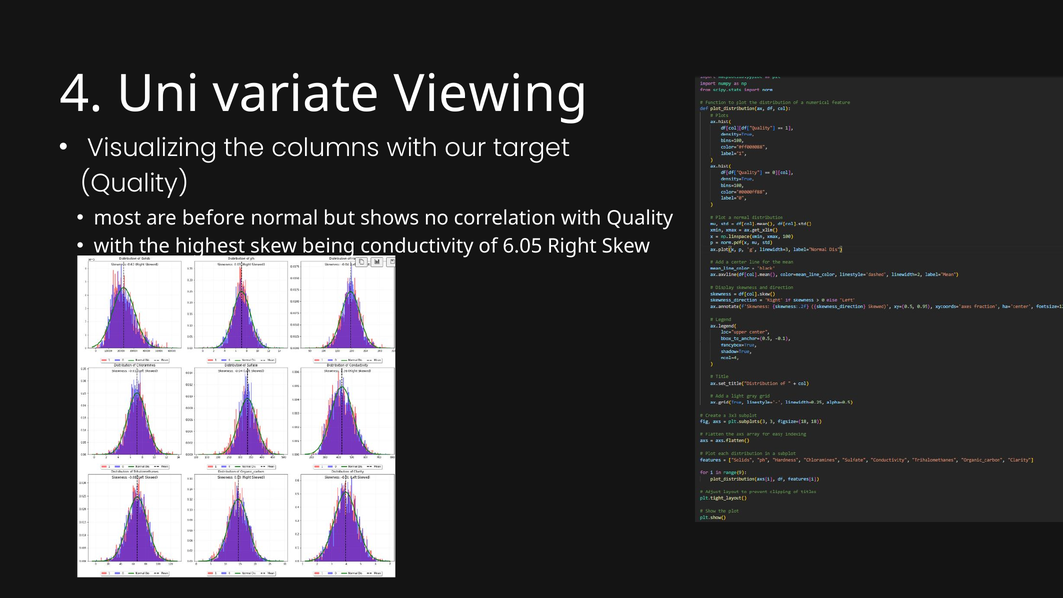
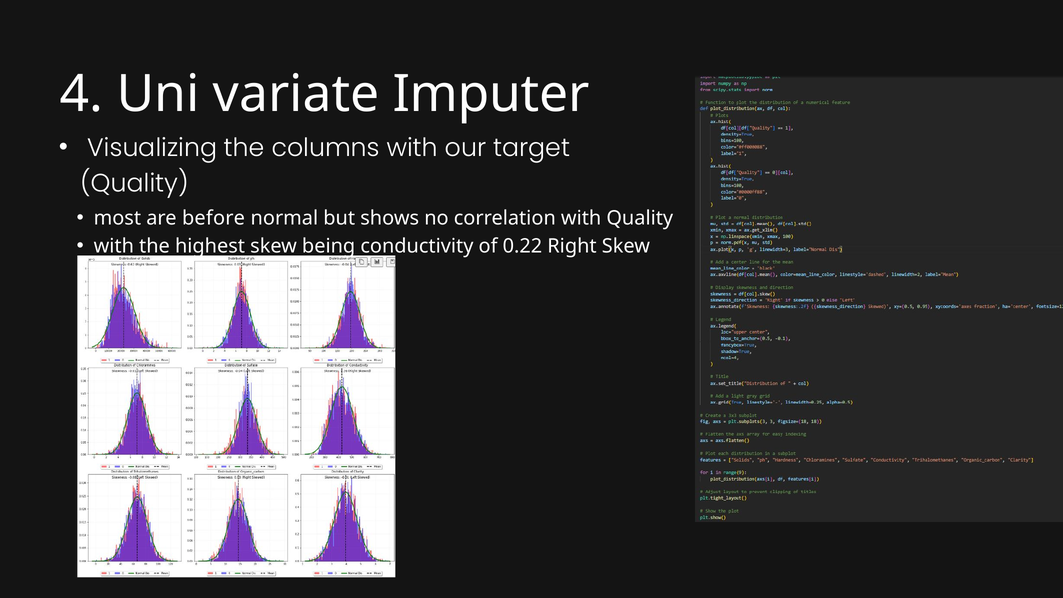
Viewing: Viewing -> Imputer
6.05: 6.05 -> 0.22
